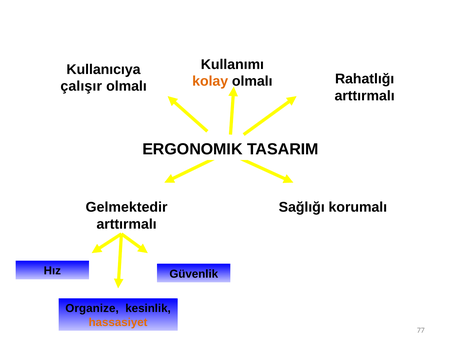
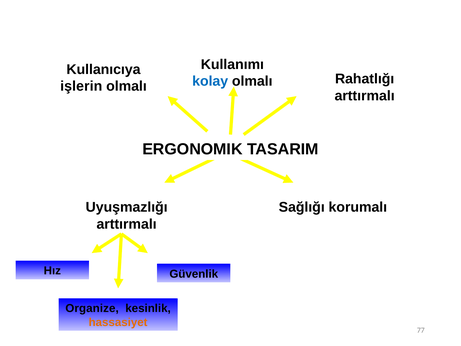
kolay colour: orange -> blue
çalışır: çalışır -> işlerin
Gelmektedir: Gelmektedir -> Uyuşmazlığı
